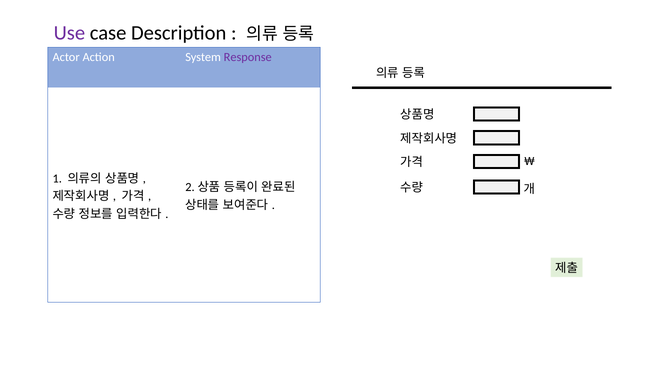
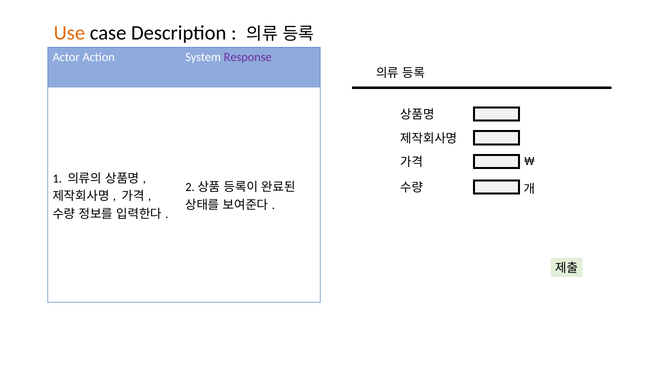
Use colour: purple -> orange
